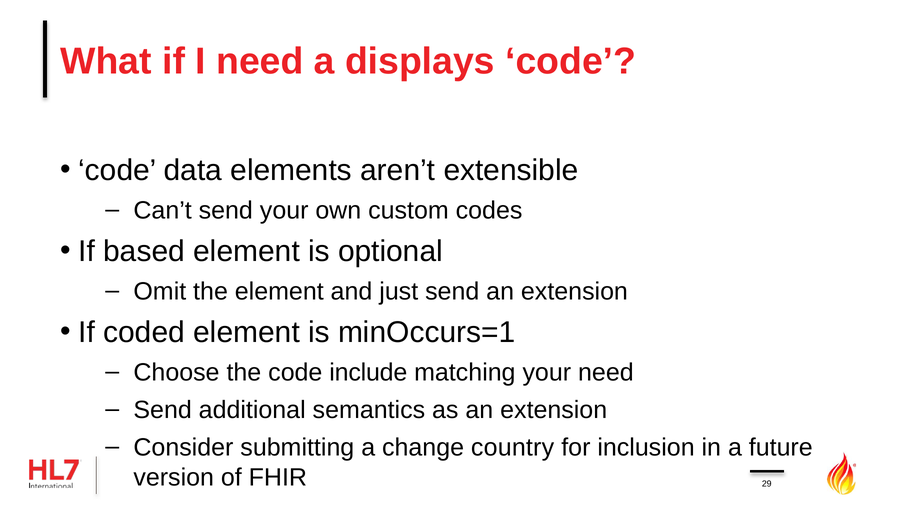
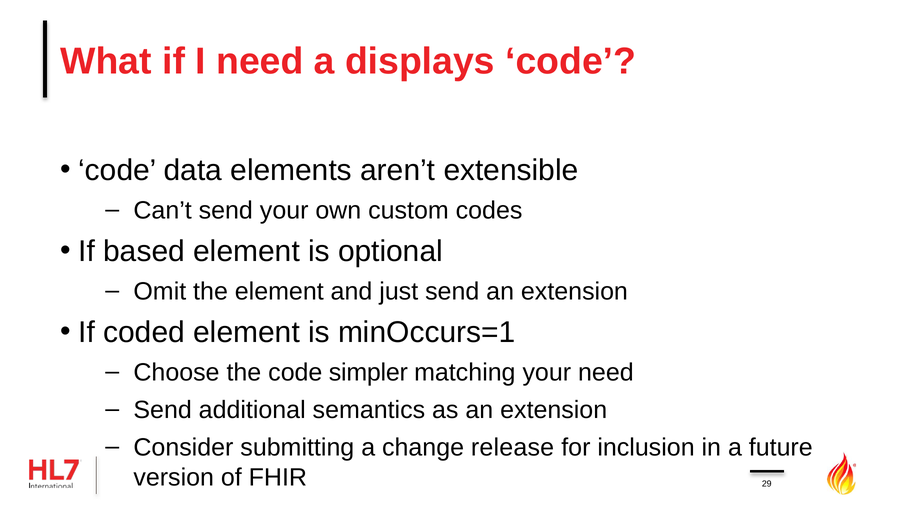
include: include -> simpler
country: country -> release
